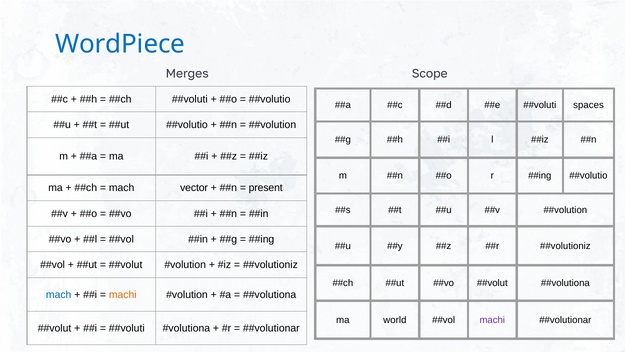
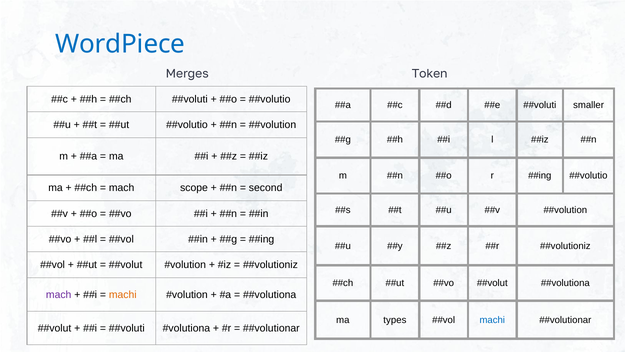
Scope: Scope -> Token
spaces: spaces -> smaller
vector: vector -> scope
present: present -> second
mach at (59, 294) colour: blue -> purple
world: world -> types
machi at (492, 319) colour: purple -> blue
